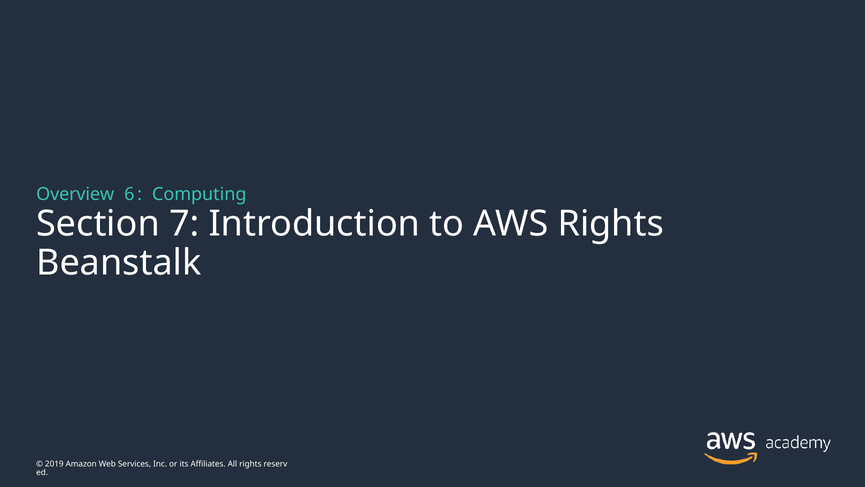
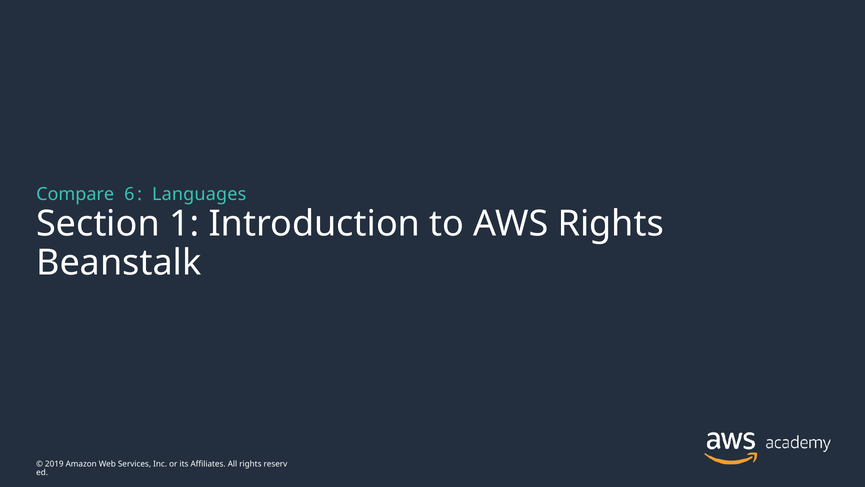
Overview: Overview -> Compare
Computing: Computing -> Languages
7: 7 -> 1
